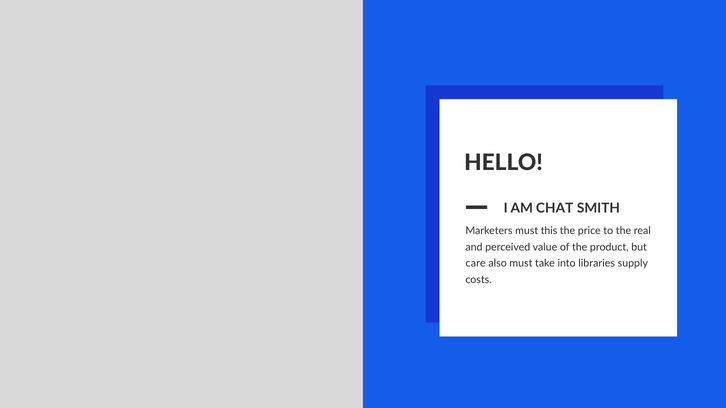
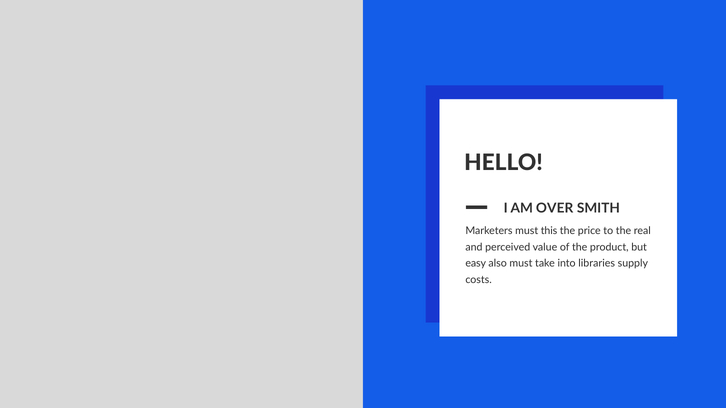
CHAT: CHAT -> OVER
care: care -> easy
